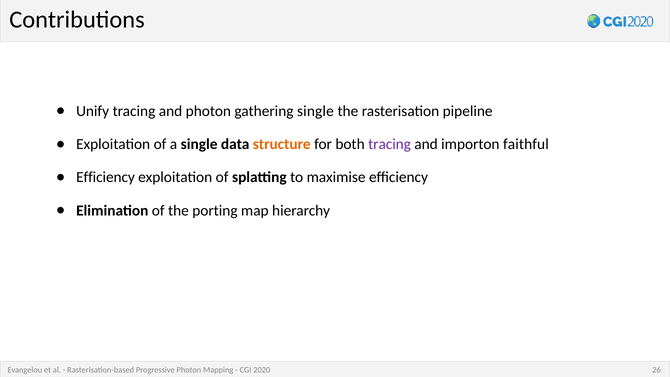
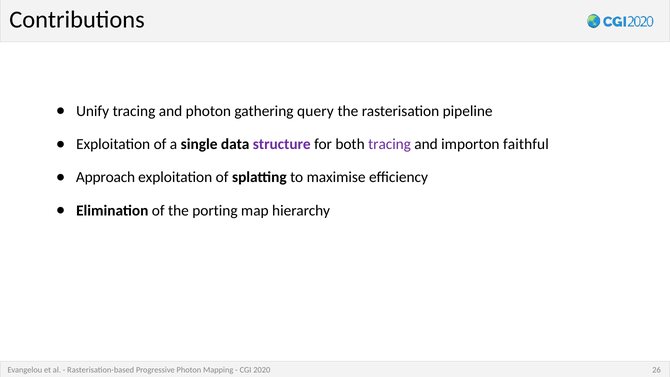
gathering single: single -> query
structure colour: orange -> purple
Efficiency at (106, 177): Efficiency -> Approach
